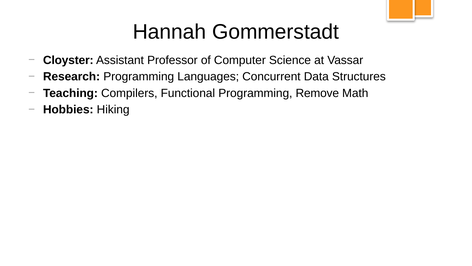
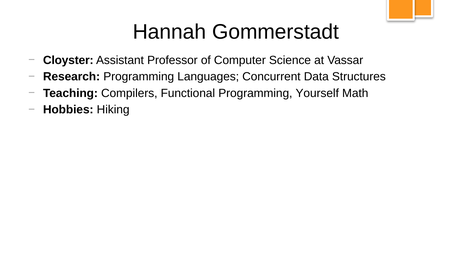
Remove: Remove -> Yourself
